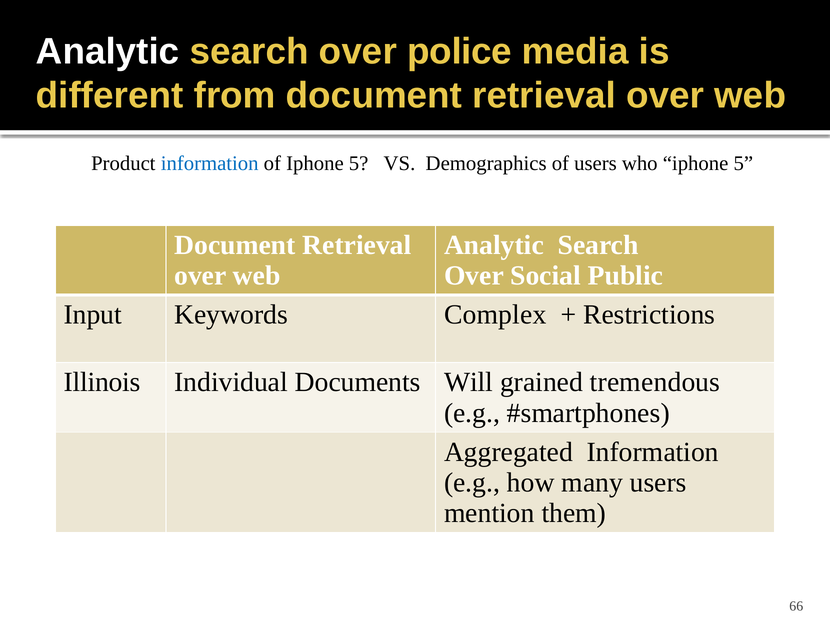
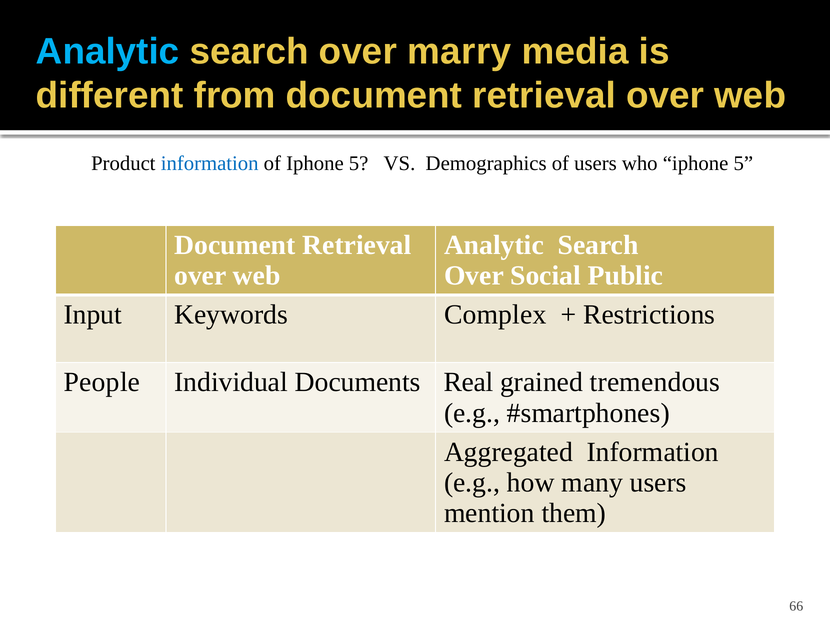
Analytic at (108, 51) colour: white -> light blue
police: police -> marry
Illinois: Illinois -> People
Will: Will -> Real
